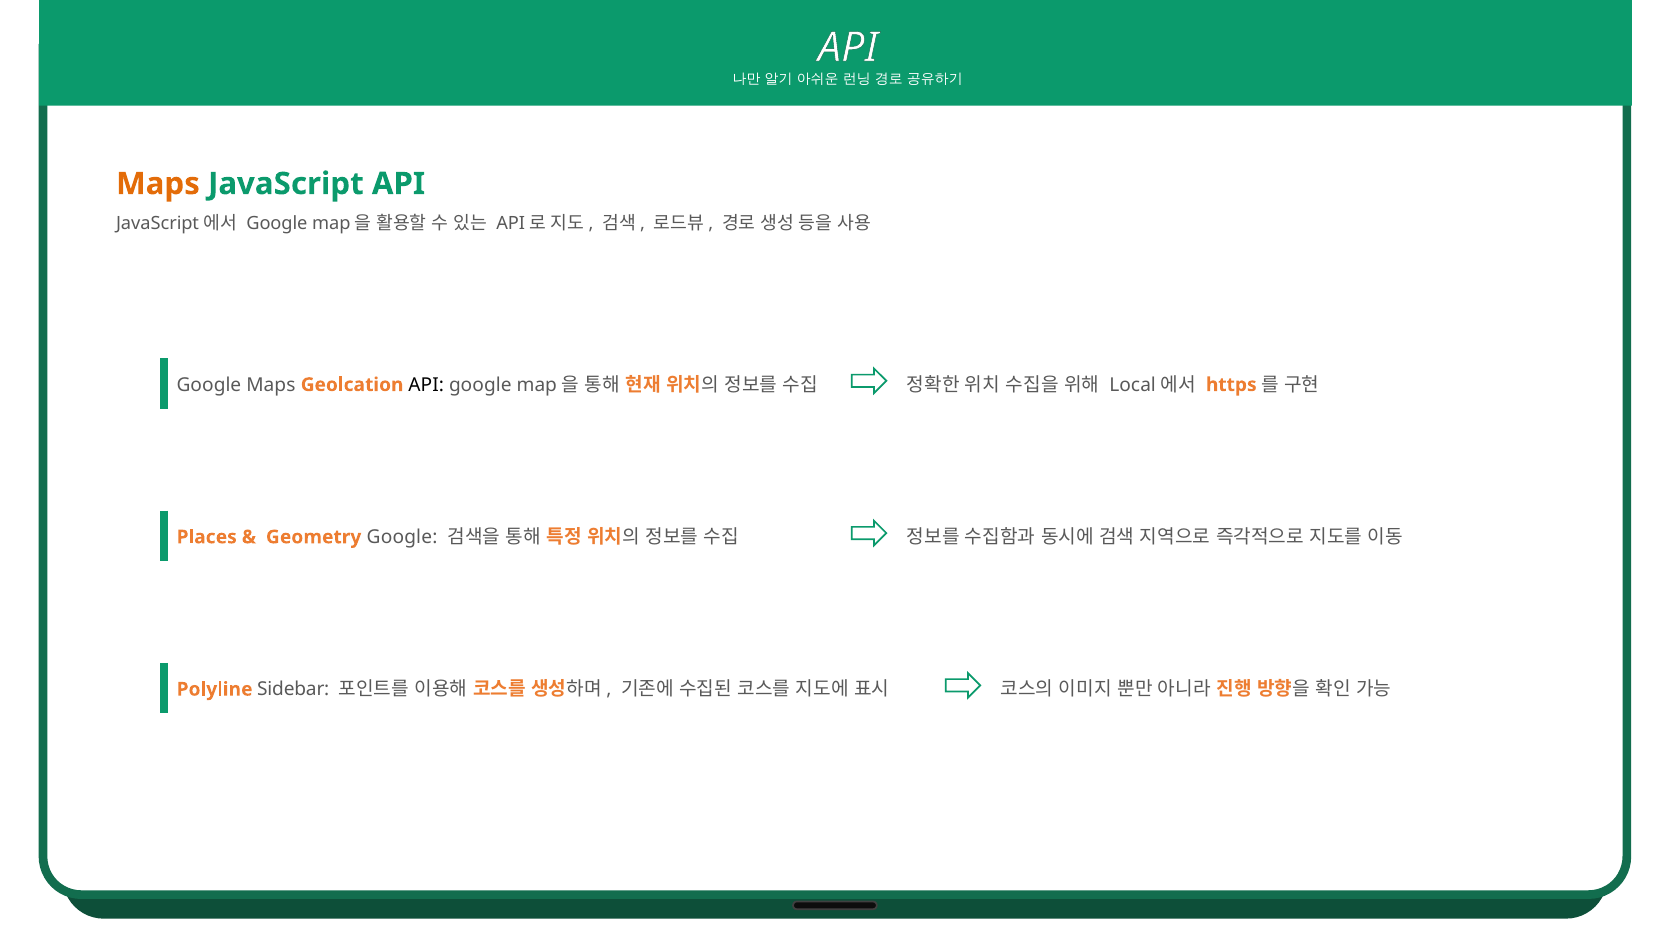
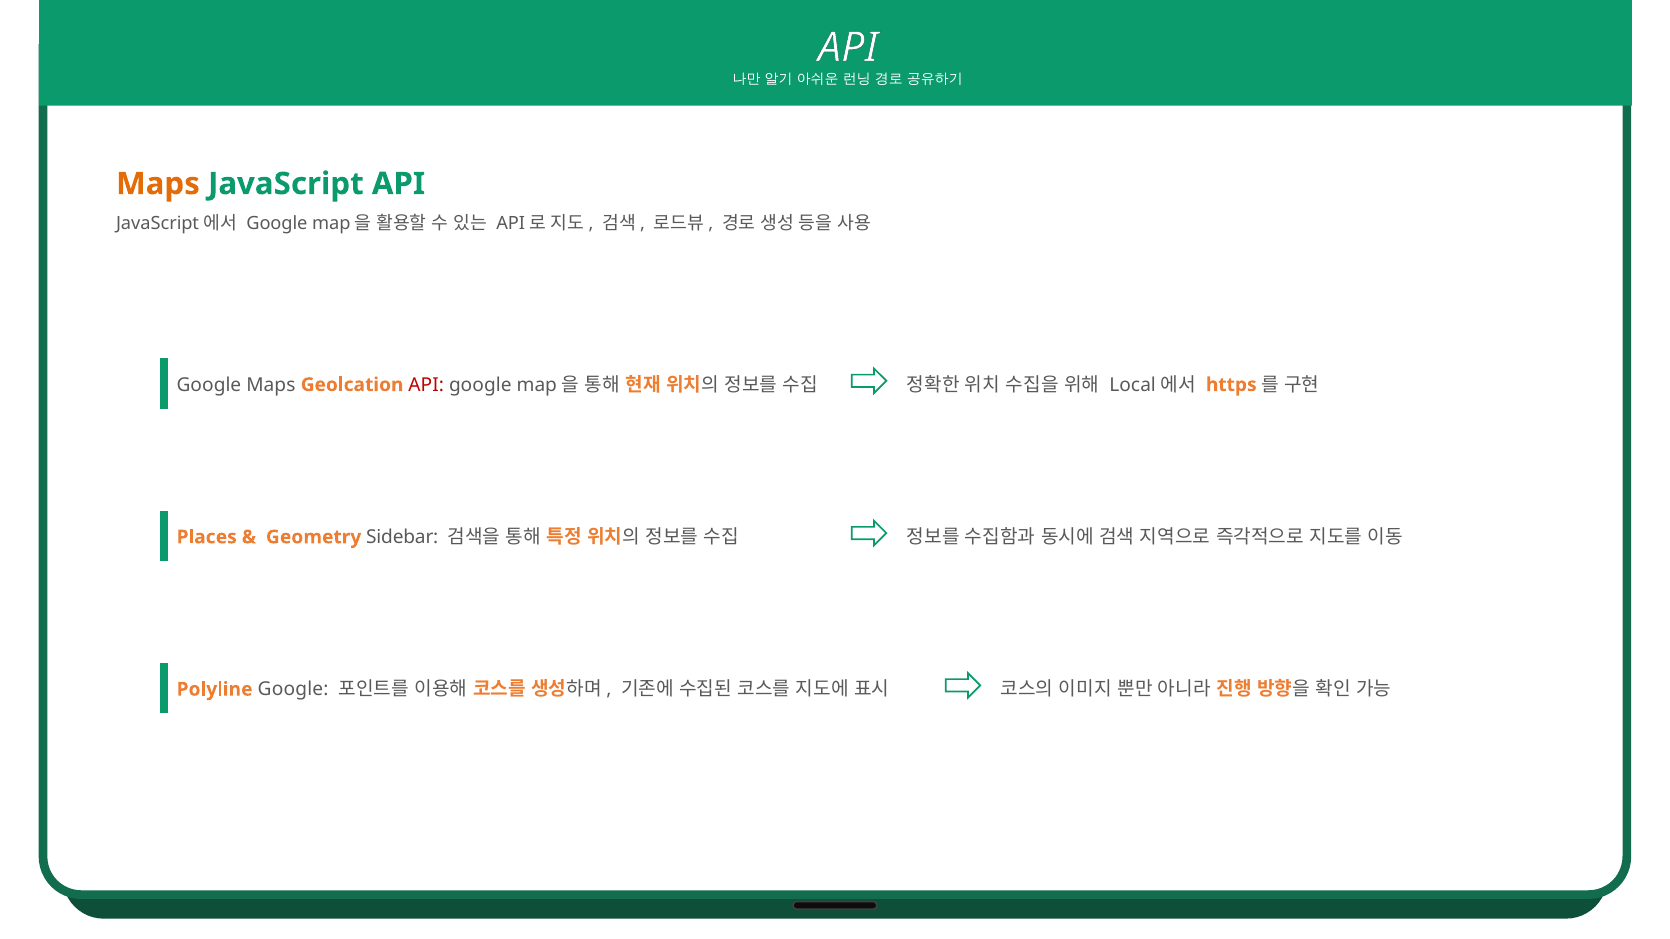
API at (426, 385) colour: black -> red
Geometry Google: Google -> Sidebar
Polyline Sidebar: Sidebar -> Google
